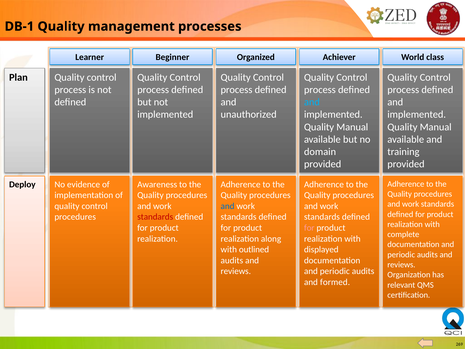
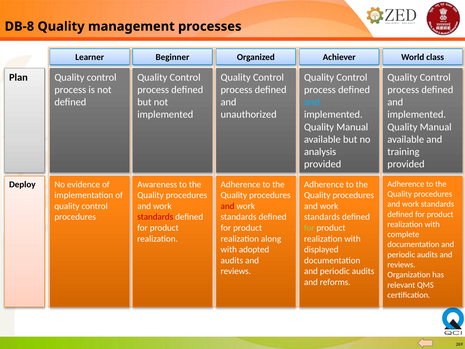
DB-1: DB-1 -> DB-8
domain: domain -> analysis
and at (228, 206) colour: blue -> red
for at (309, 228) colour: pink -> light green
outlined: outlined -> adopted
formed: formed -> reforms
